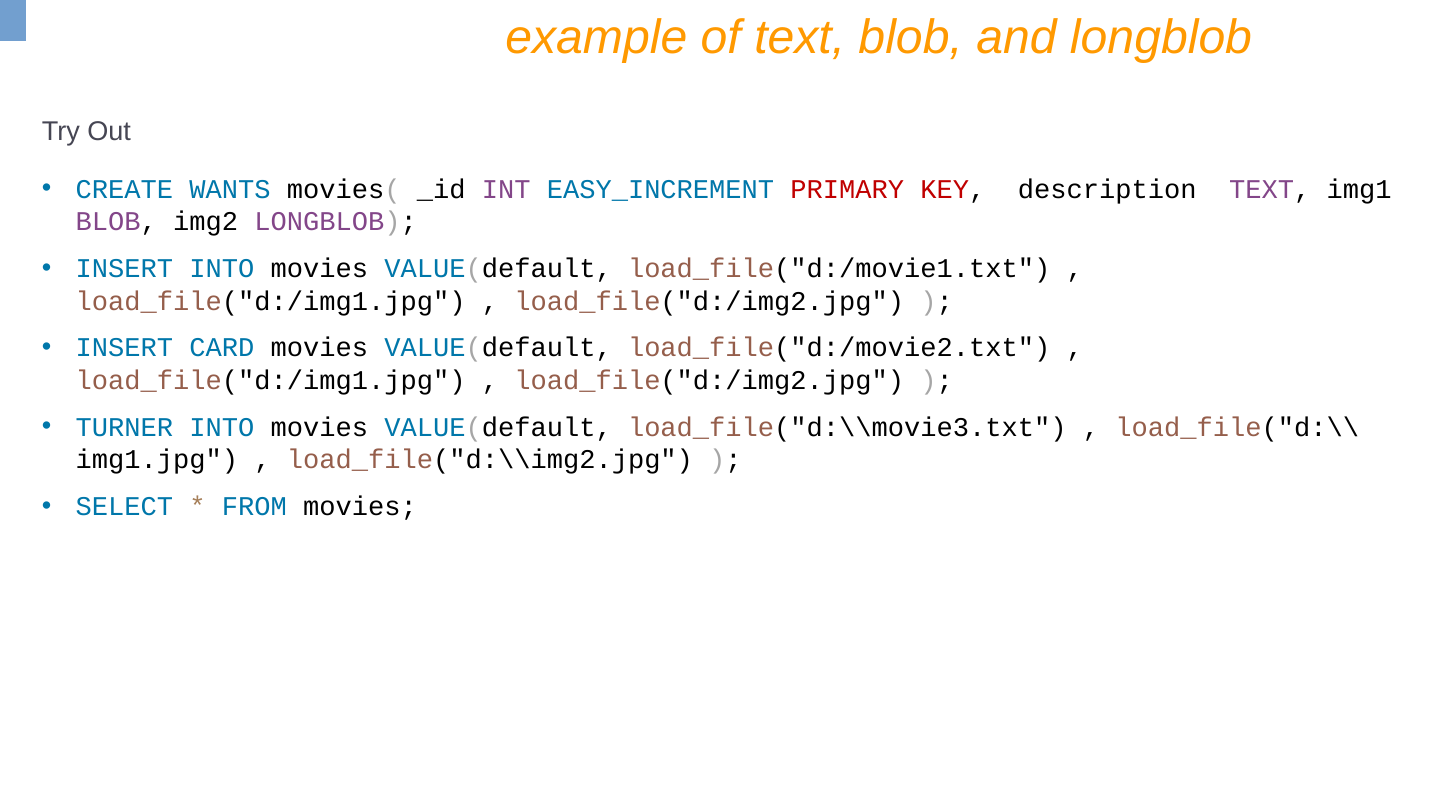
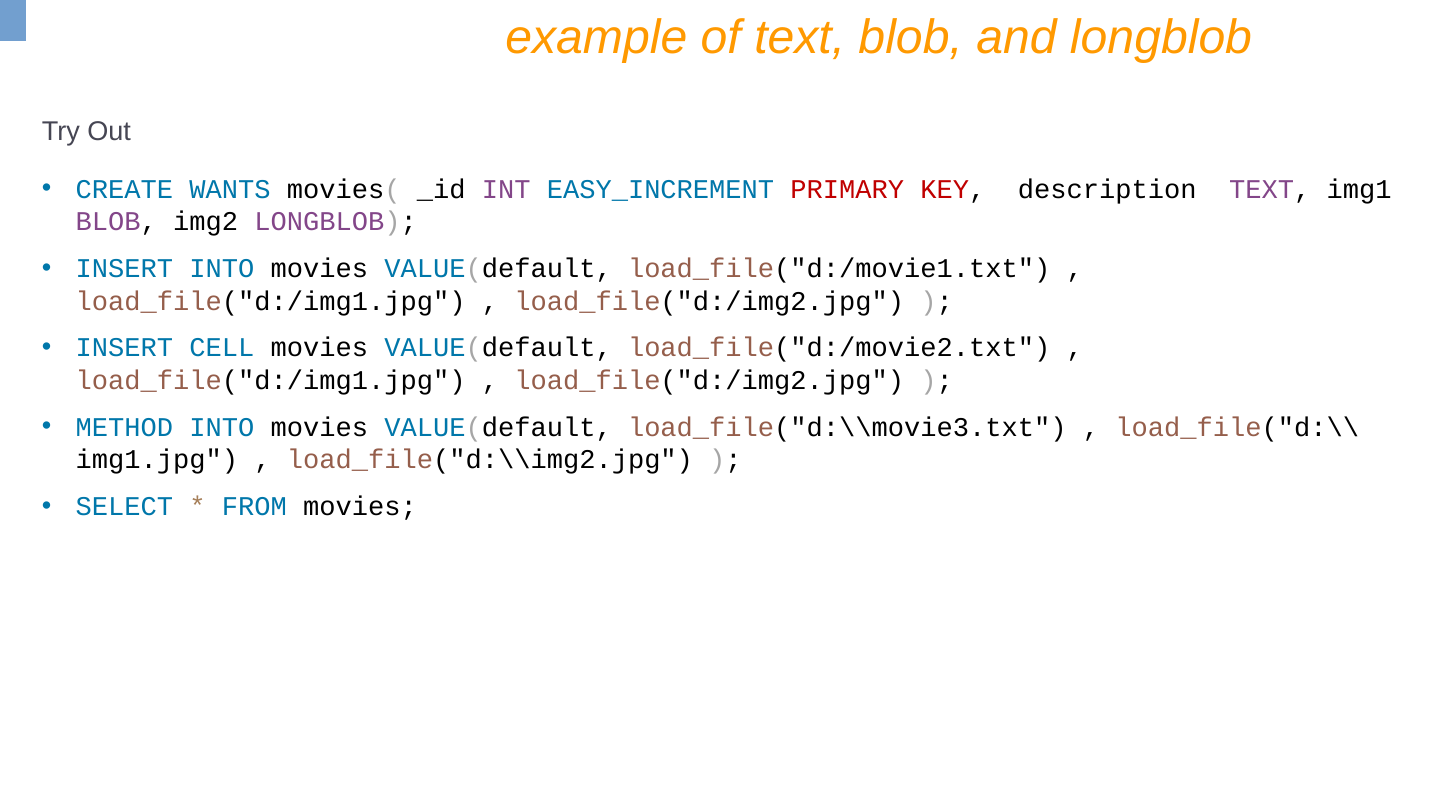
CARD: CARD -> CELL
TURNER: TURNER -> METHOD
